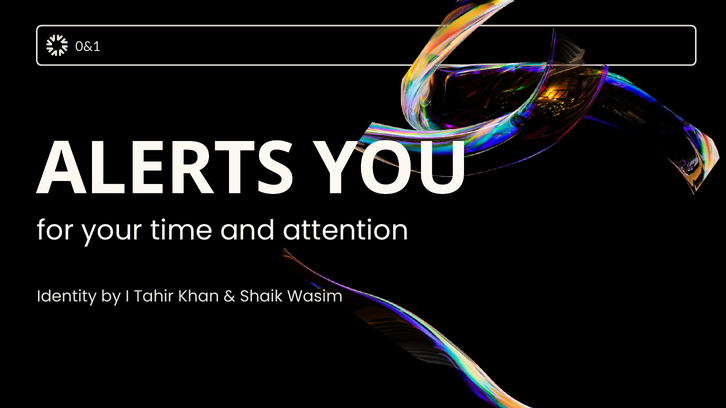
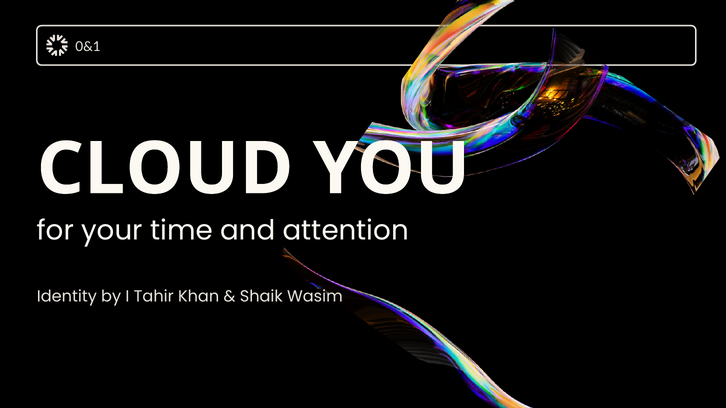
ALERTS: ALERTS -> CLOUD
